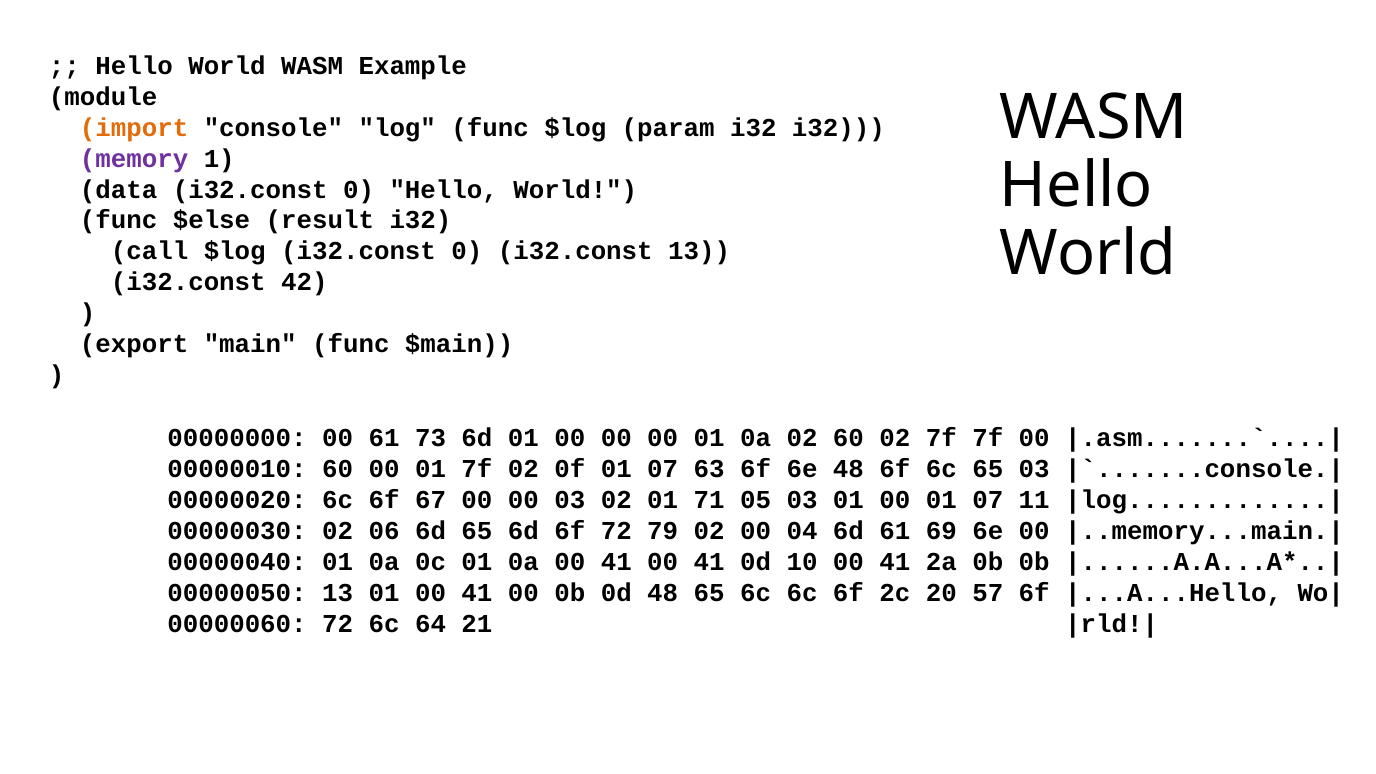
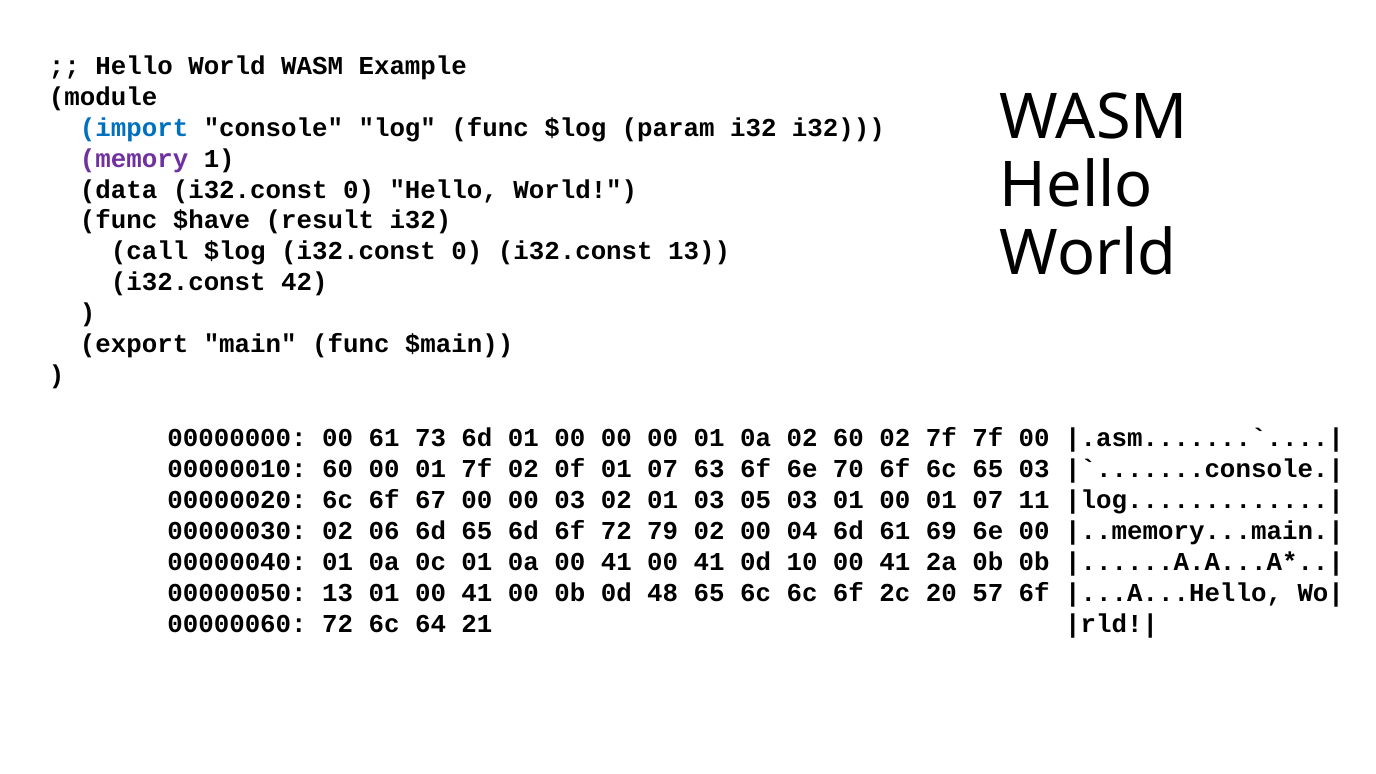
import colour: orange -> blue
$else: $else -> $have
6e 48: 48 -> 70
01 71: 71 -> 03
